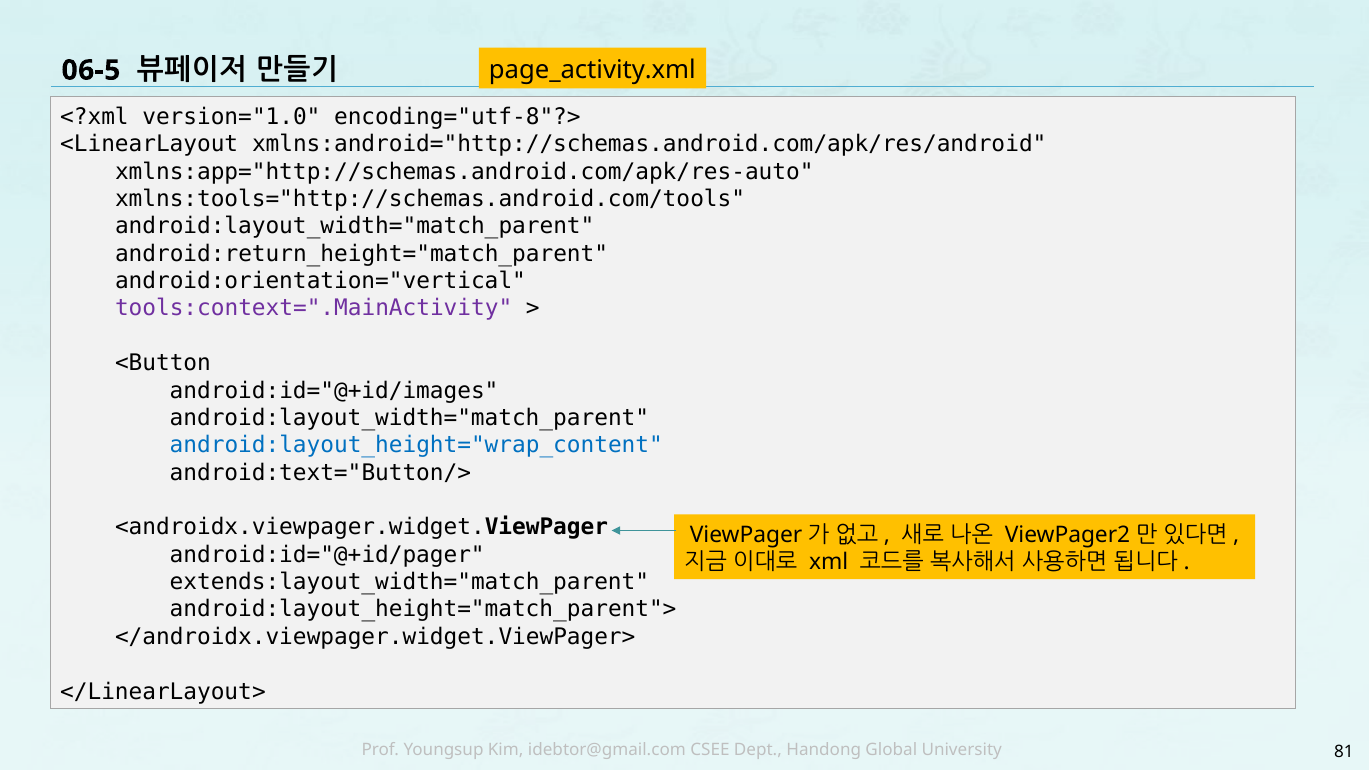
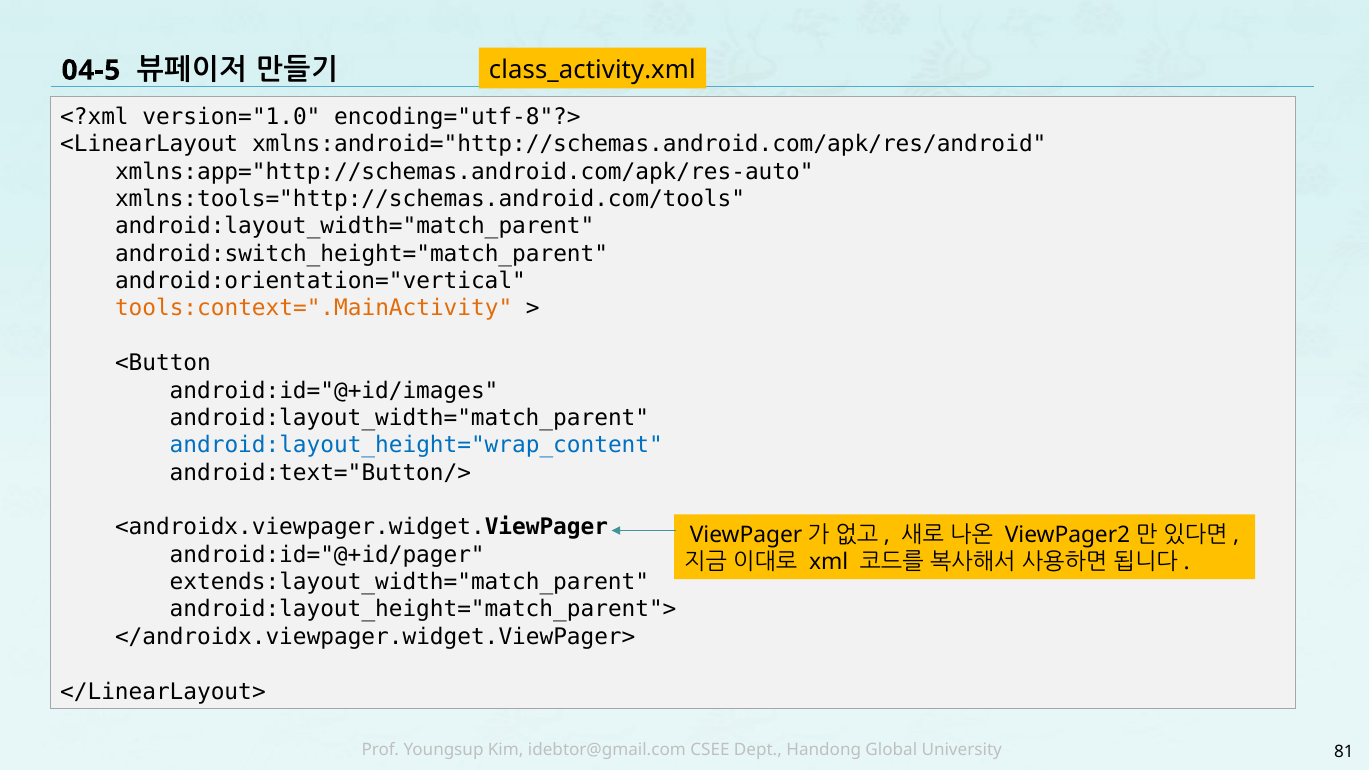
page_activity.xml: page_activity.xml -> class_activity.xml
06-5: 06-5 -> 04-5
android:return_height="match_parent: android:return_height="match_parent -> android:switch_height="match_parent
tools:context=".MainActivity colour: purple -> orange
